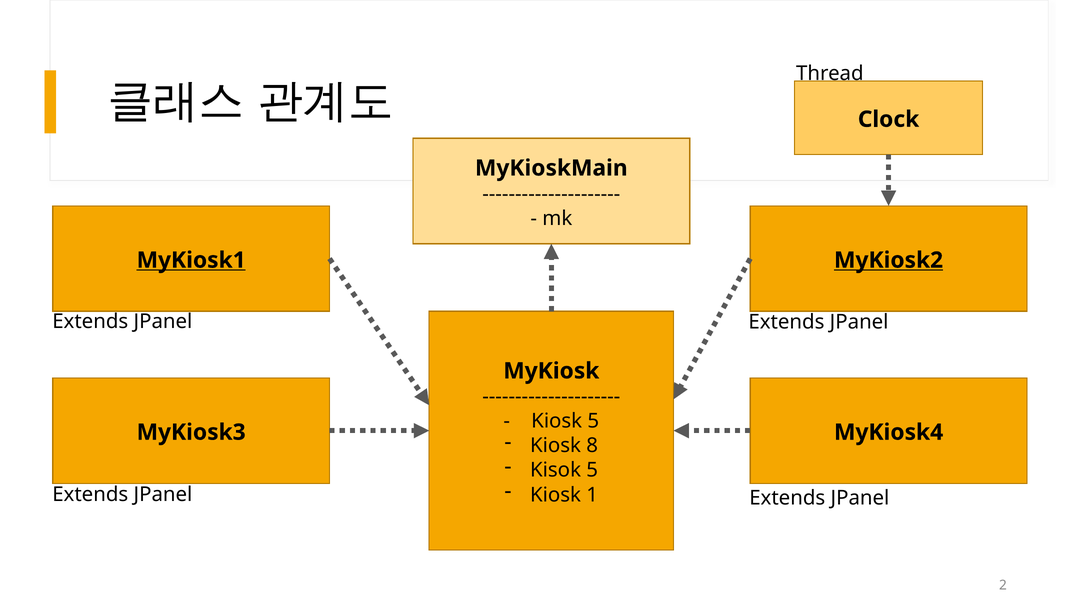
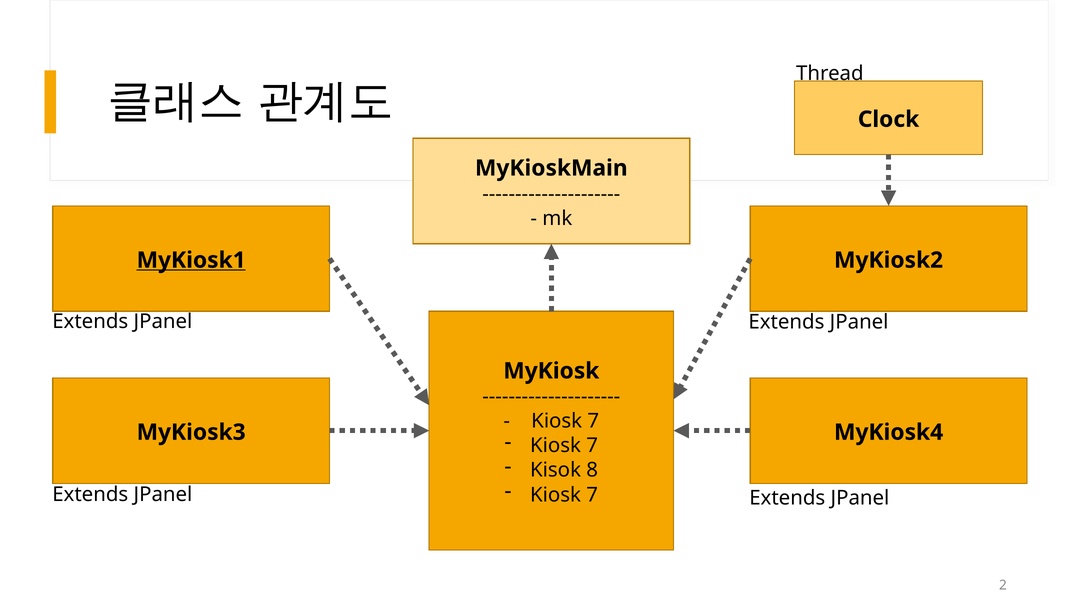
MyKiosk2 underline: present -> none
5 at (593, 421): 5 -> 7
8 at (592, 446): 8 -> 7
Kisok 5: 5 -> 8
1 at (592, 495): 1 -> 7
